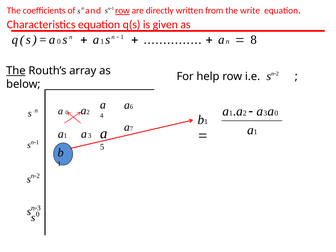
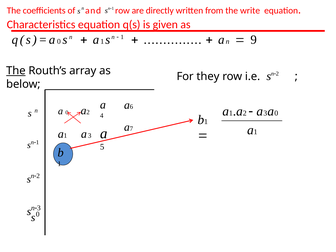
row at (122, 11) underline: present -> none
8: 8 -> 9
help: help -> they
